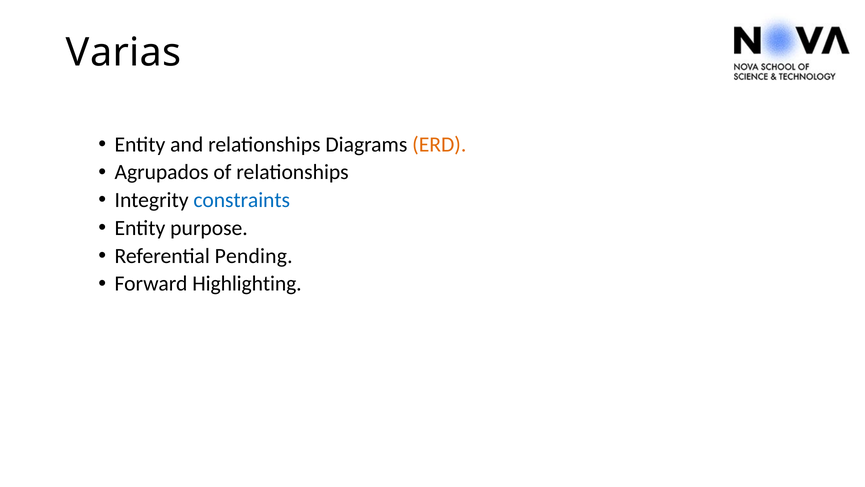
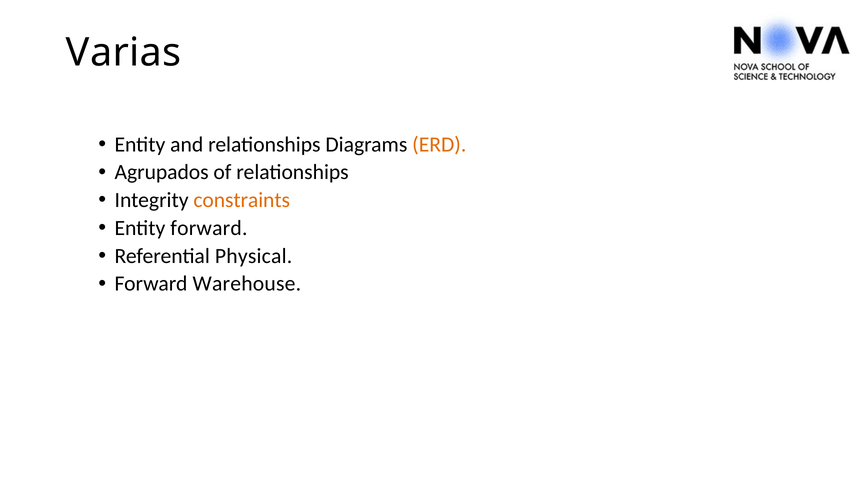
constraints colour: blue -> orange
Entity purpose: purpose -> forward
Pending: Pending -> Physical
Highlighting: Highlighting -> Warehouse
